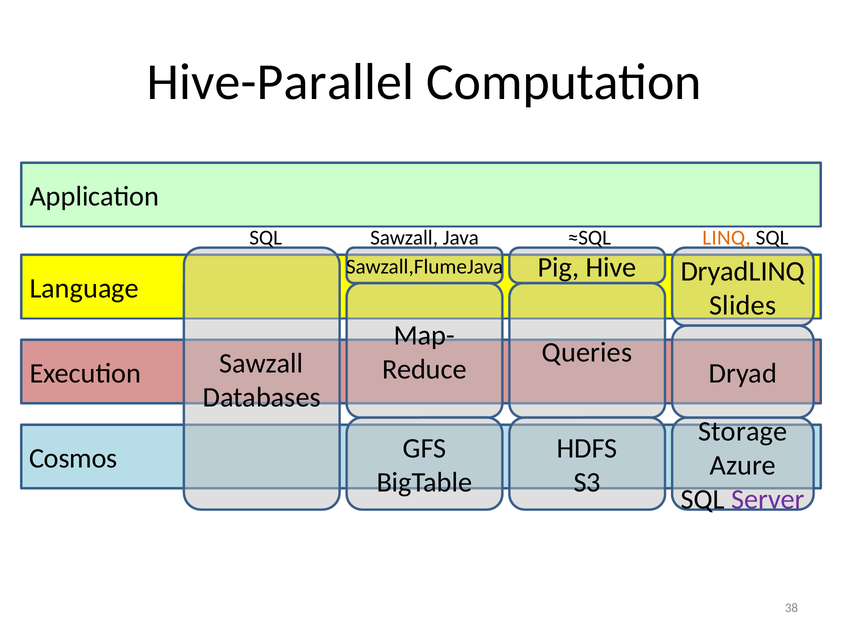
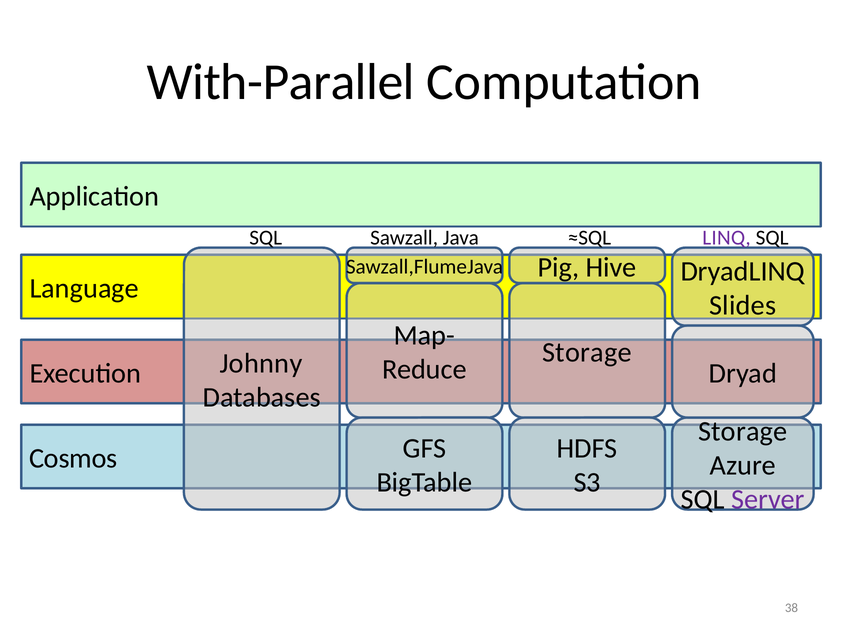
Hive-Parallel: Hive-Parallel -> With-Parallel
LINQ colour: orange -> purple
Queries at (587, 352): Queries -> Storage
Sawzall at (261, 363): Sawzall -> Johnny
